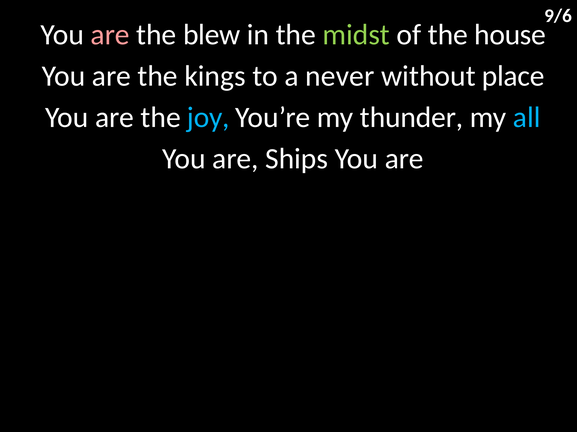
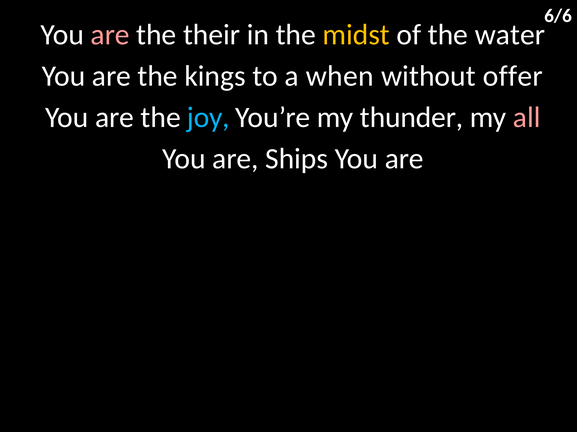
9/6: 9/6 -> 6/6
blew: blew -> their
midst colour: light green -> yellow
house: house -> water
never: never -> when
place: place -> offer
all colour: light blue -> pink
